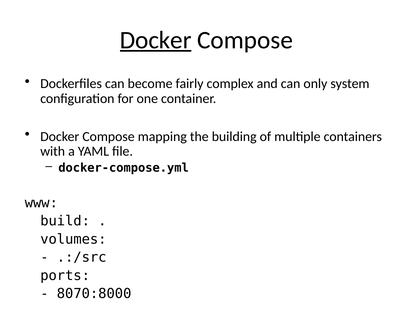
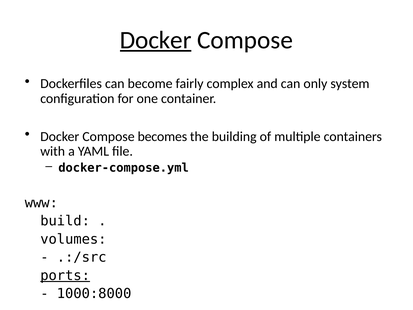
mapping: mapping -> becomes
ports underline: none -> present
8070:8000: 8070:8000 -> 1000:8000
